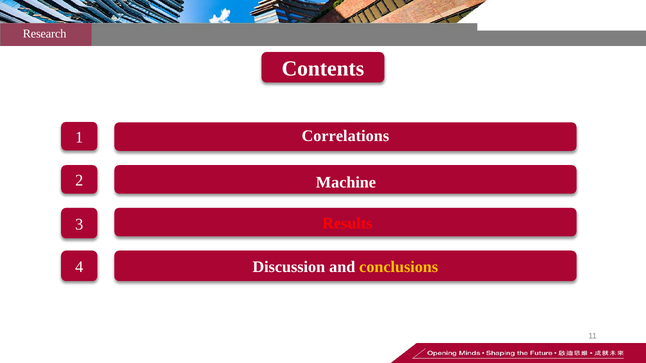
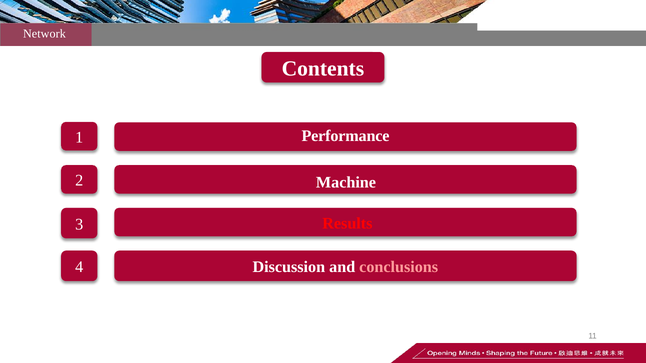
Research: Research -> Network
Correlations: Correlations -> Performance
conclusions colour: yellow -> pink
